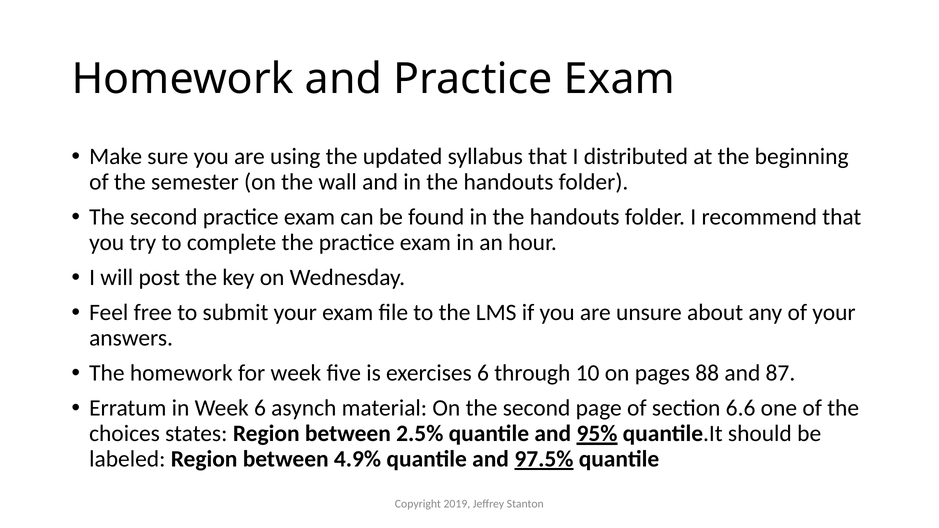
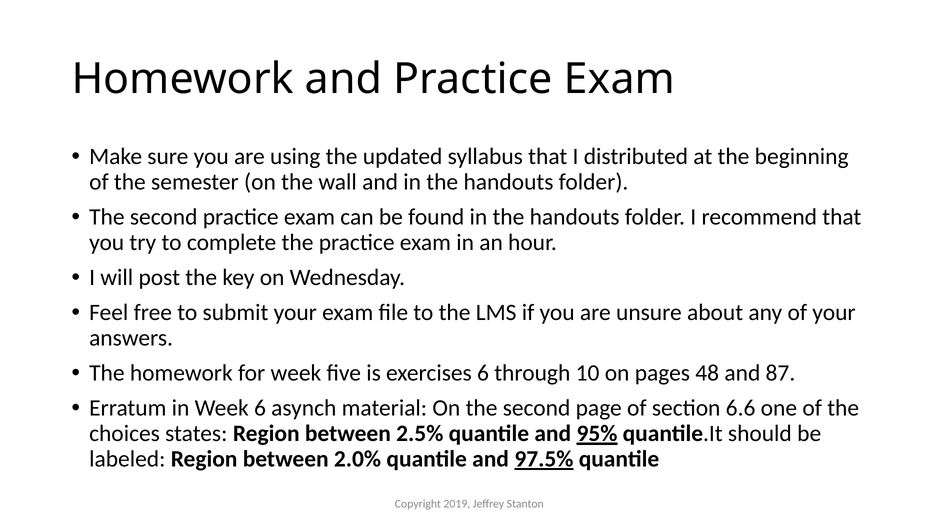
88: 88 -> 48
4.9%: 4.9% -> 2.0%
